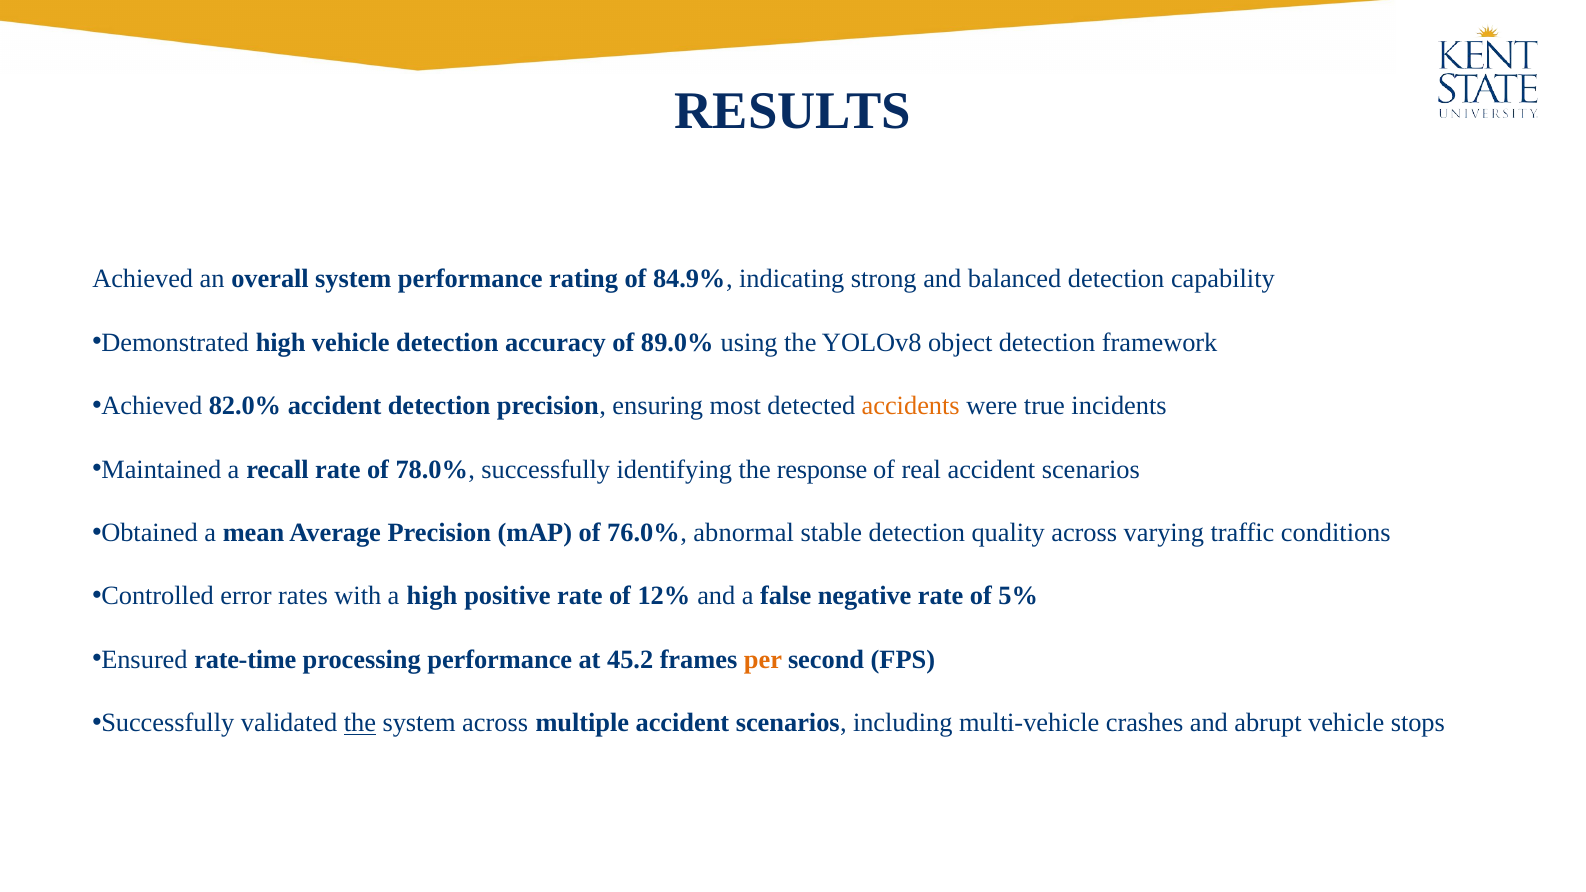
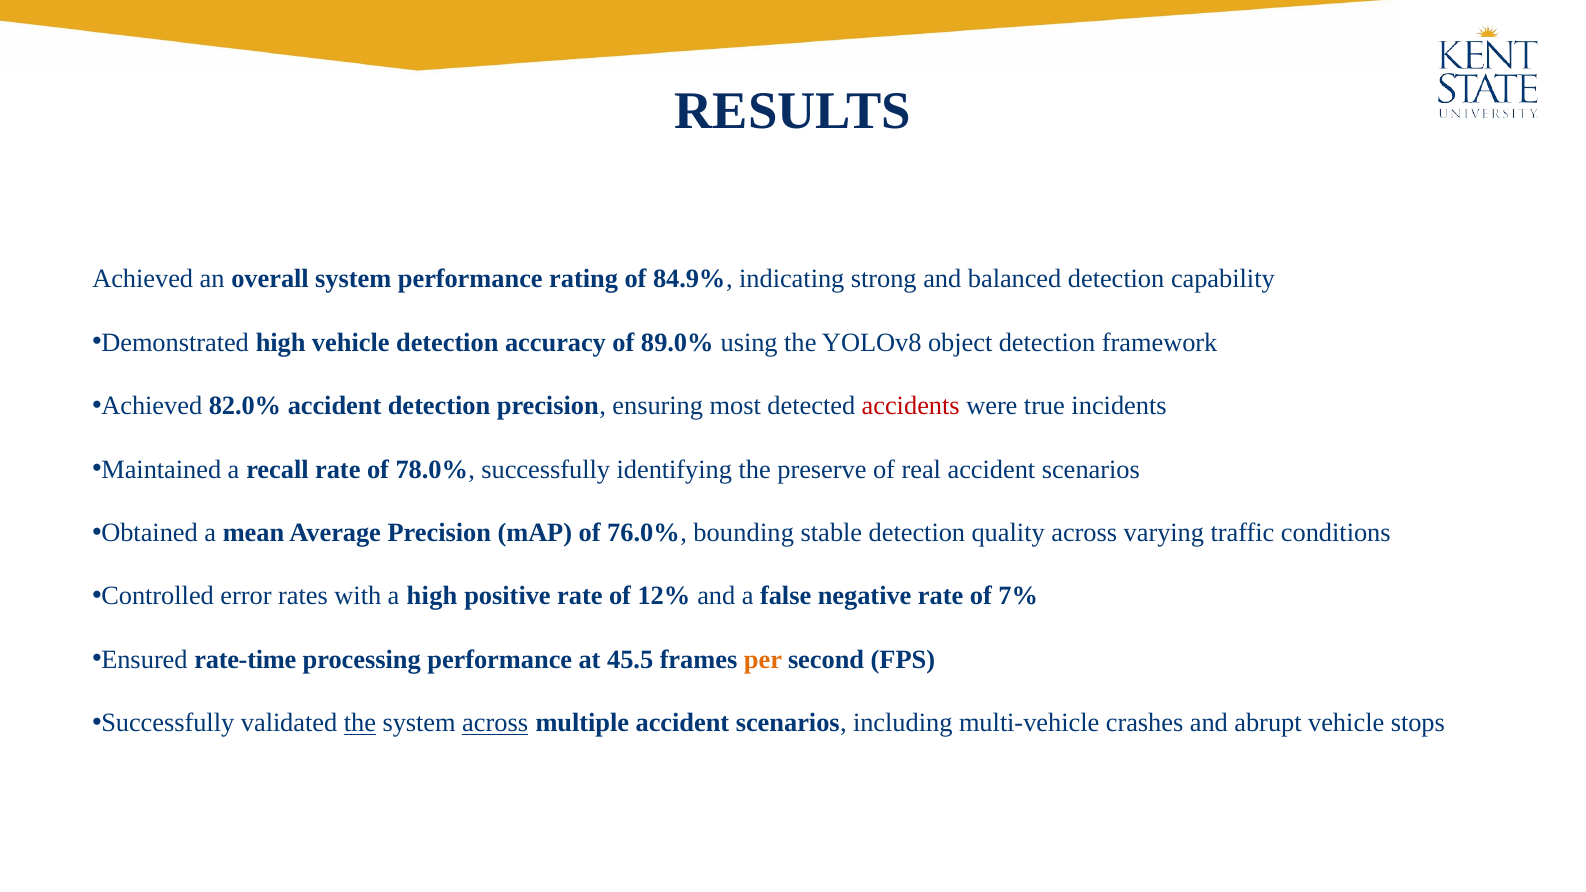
accidents colour: orange -> red
response: response -> preserve
abnormal: abnormal -> bounding
5%: 5% -> 7%
45.2: 45.2 -> 45.5
across at (495, 723) underline: none -> present
